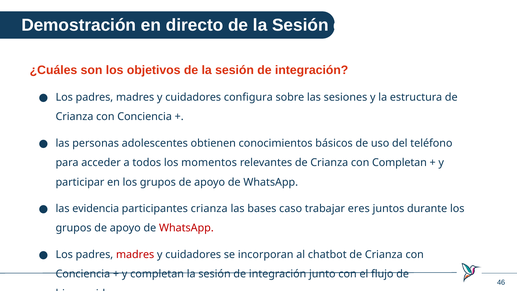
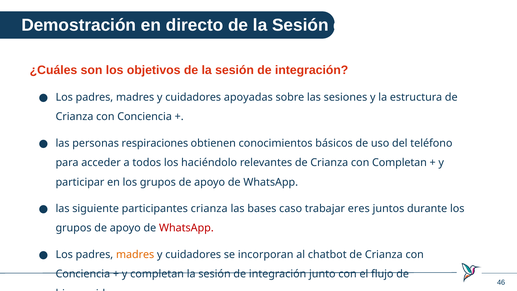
configura: configura -> apoyadas
adolescentes: adolescentes -> respiraciones
momentos: momentos -> haciéndolo
evidencia: evidencia -> siguiente
madres at (135, 255) colour: red -> orange
